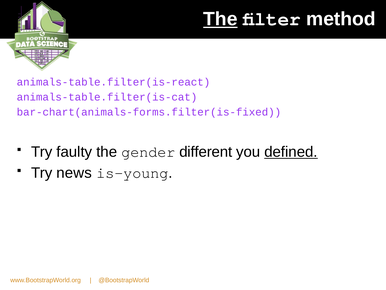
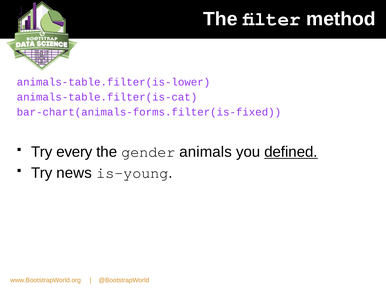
The at (220, 19) underline: present -> none
animals-table.filter(is-react: animals-table.filter(is-react -> animals-table.filter(is-lower
faulty: faulty -> every
different: different -> animals
